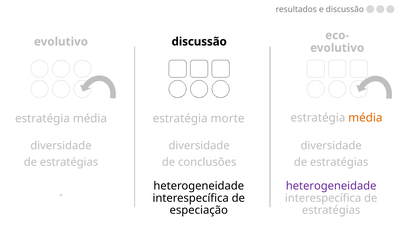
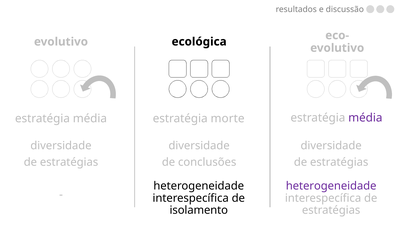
evolutivo discussão: discussão -> ecológica
média at (365, 117) colour: orange -> purple
especiação: especiação -> isolamento
